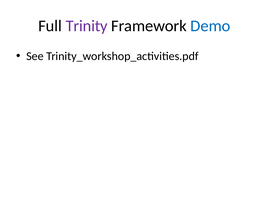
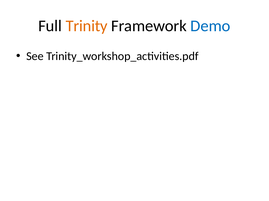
Trinity colour: purple -> orange
